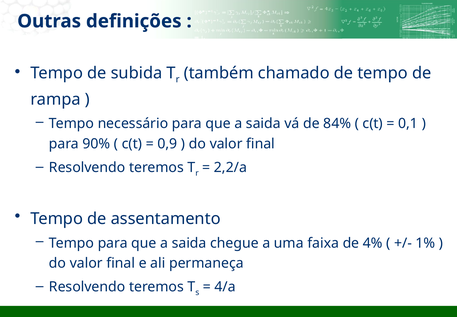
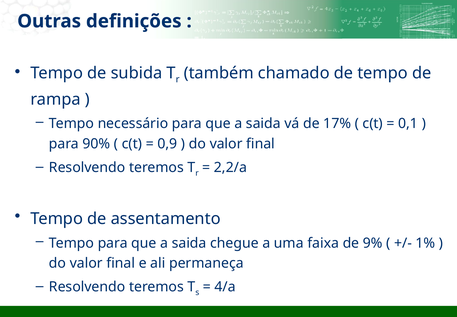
84%: 84% -> 17%
4%: 4% -> 9%
